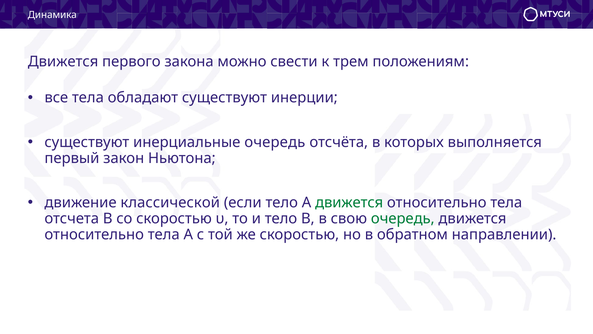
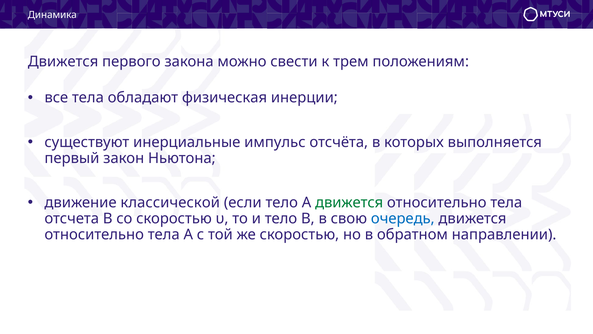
обладают существуют: существуют -> физическая
инерциальные очередь: очередь -> импульс
очередь at (403, 218) colour: green -> blue
